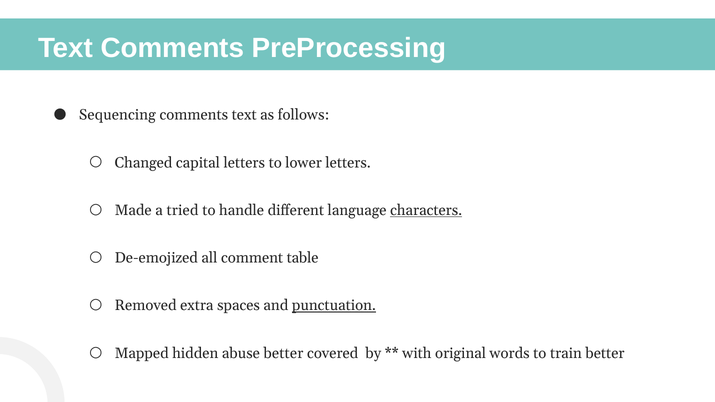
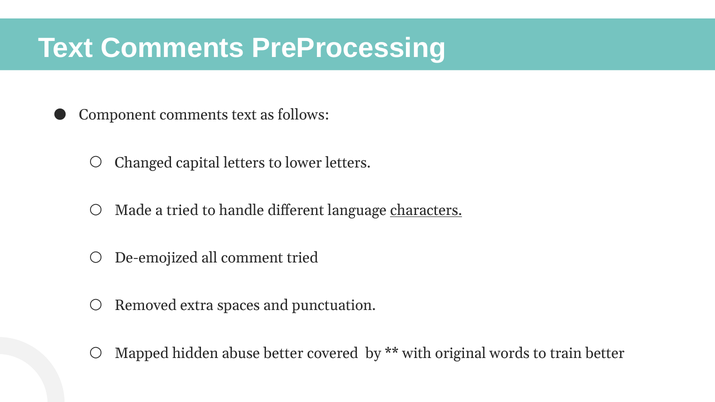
Sequencing: Sequencing -> Component
comment table: table -> tried
punctuation underline: present -> none
